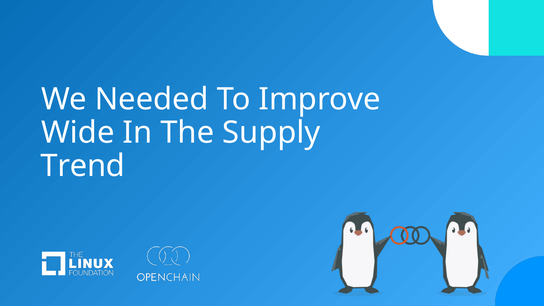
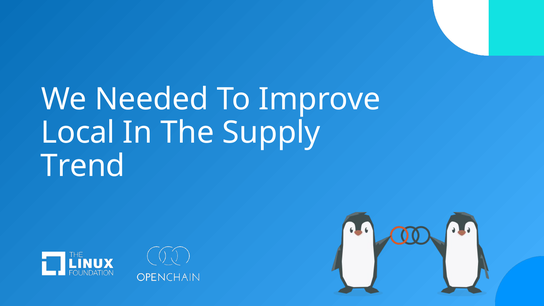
Wide: Wide -> Local
